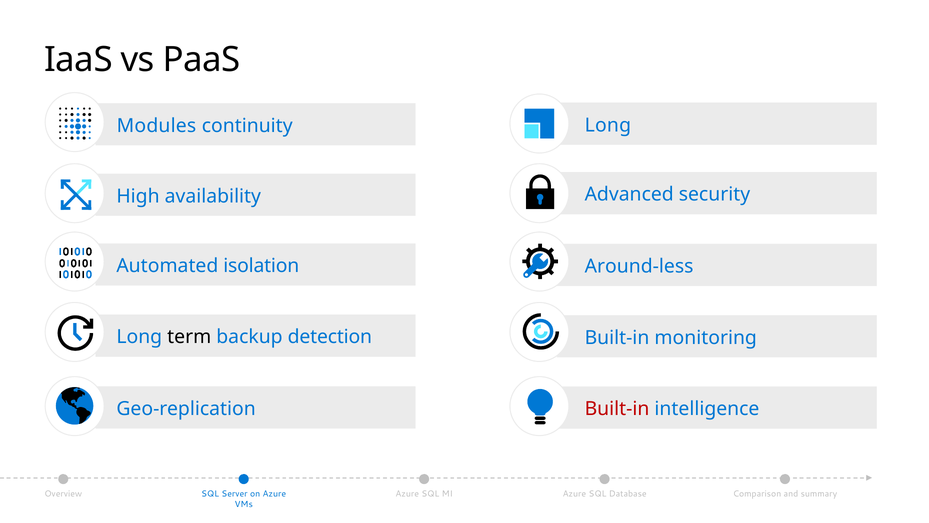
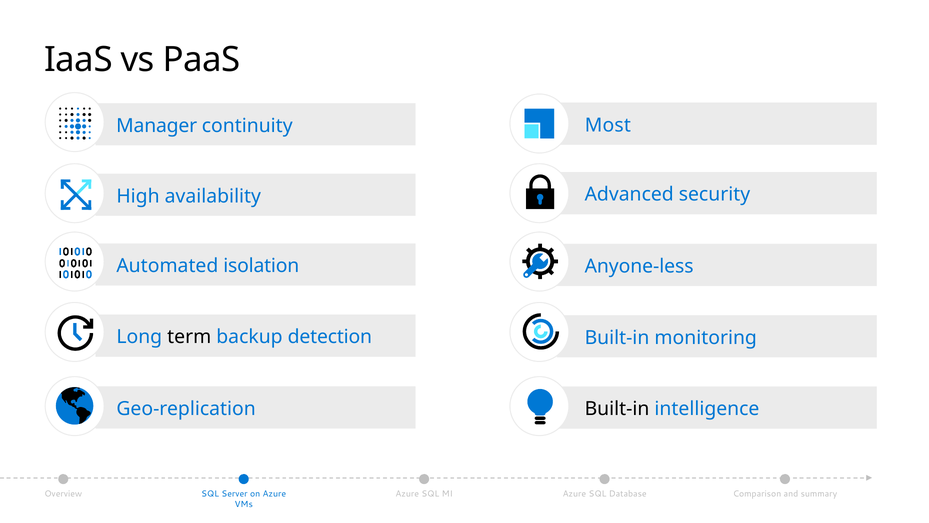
Long at (608, 125): Long -> Most
Modules: Modules -> Manager
Around-less: Around-less -> Anyone-less
Built-in at (617, 409) colour: red -> black
